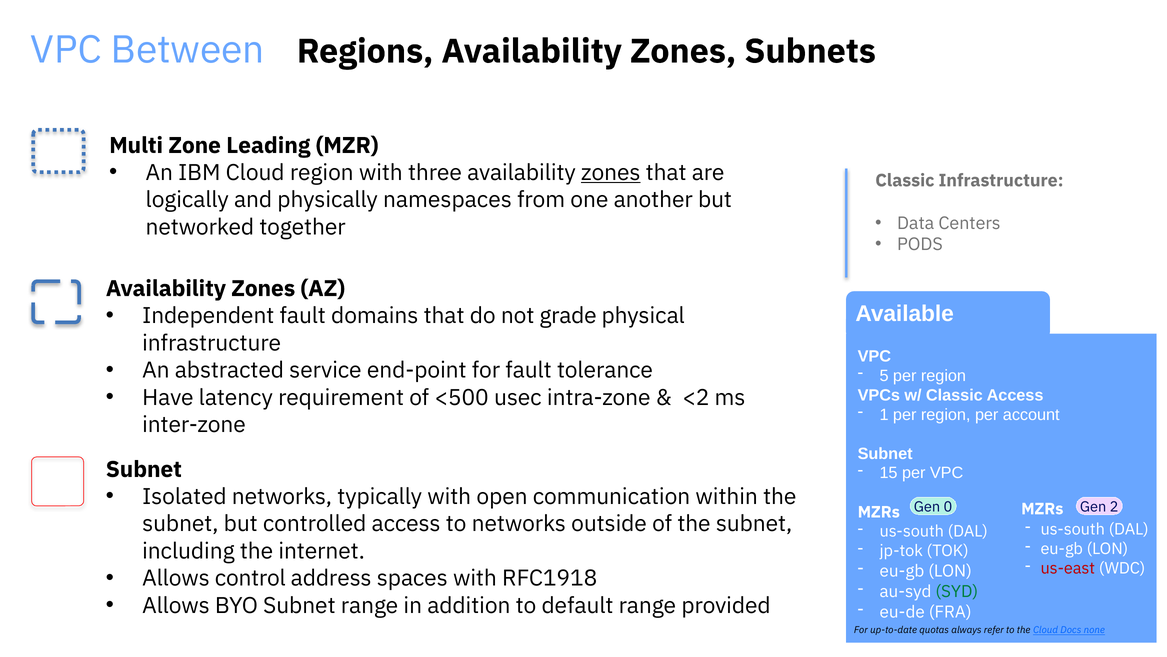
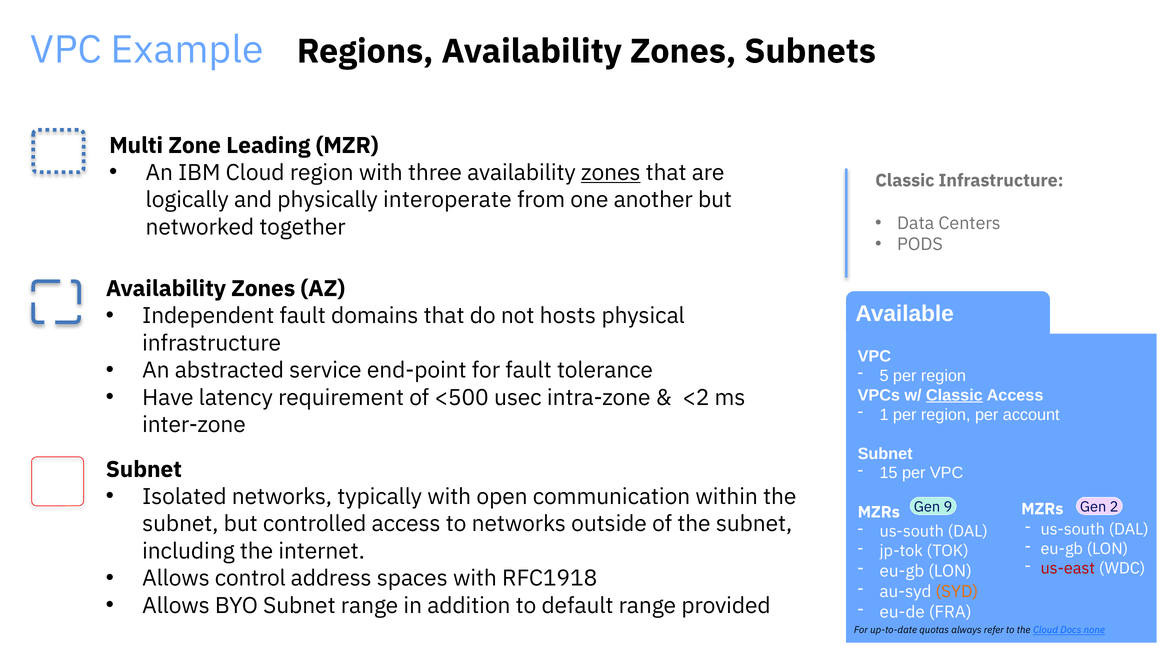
Between: Between -> Example
namespaces: namespaces -> interoperate
grade: grade -> hosts
Classic at (954, 395) underline: none -> present
0: 0 -> 9
SYD colour: green -> orange
